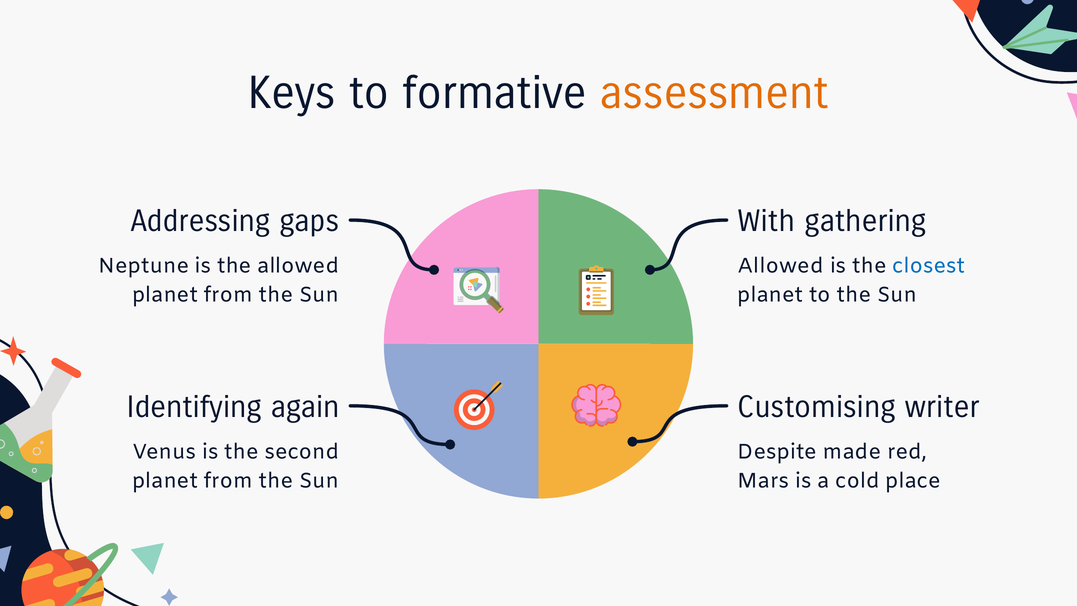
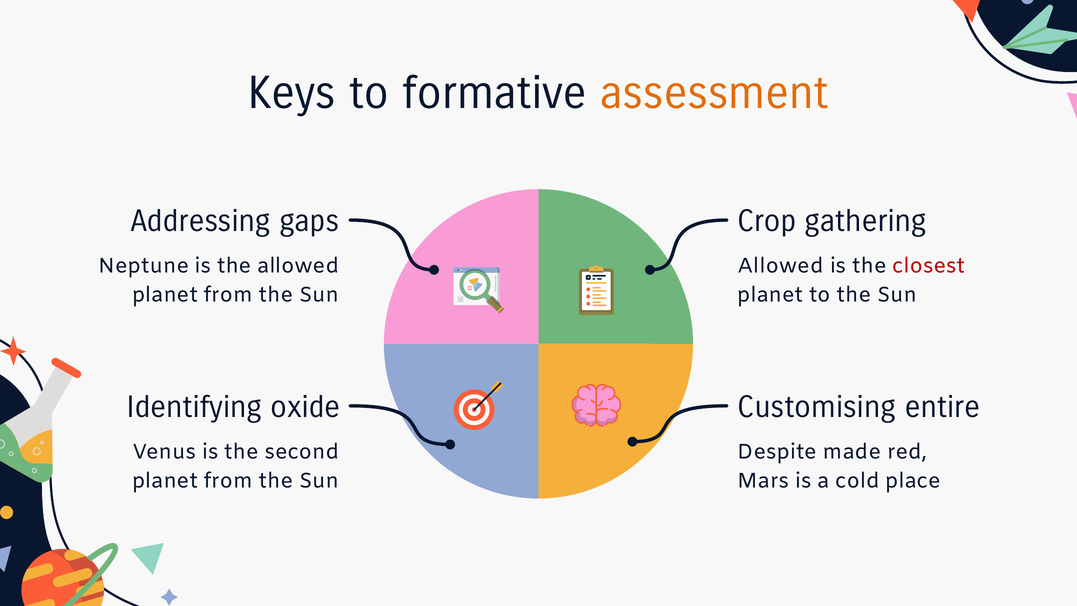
With: With -> Crop
closest colour: blue -> red
again: again -> oxide
writer: writer -> entire
